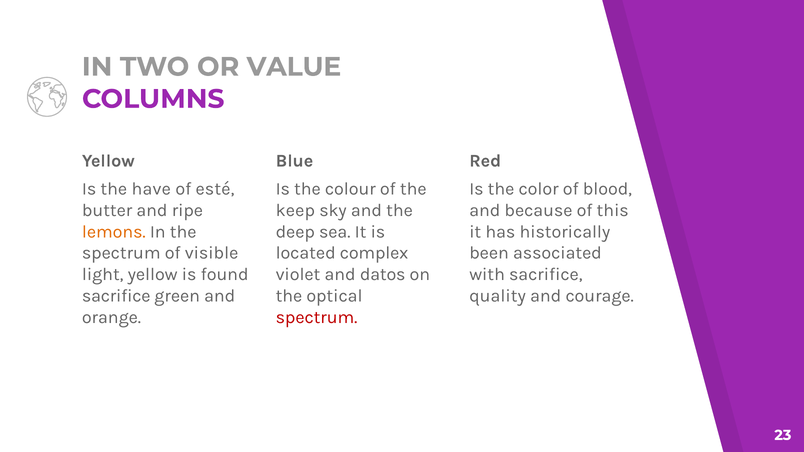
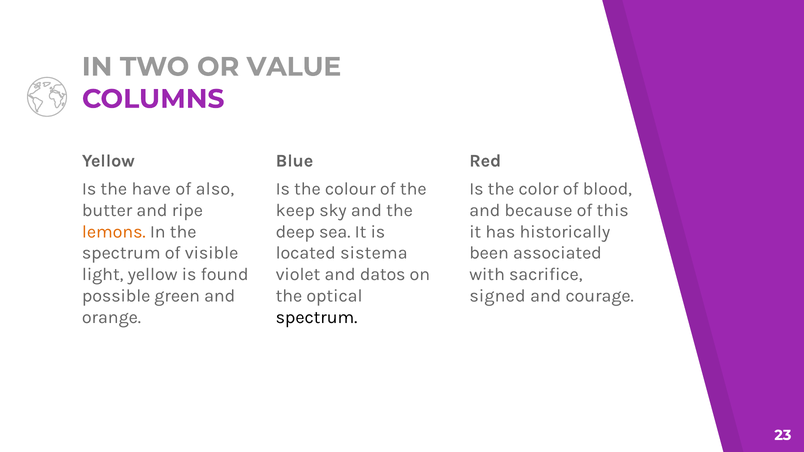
esté: esté -> also
complex: complex -> sistema
sacrifice at (116, 296): sacrifice -> possible
quality: quality -> signed
spectrum at (317, 317) colour: red -> black
